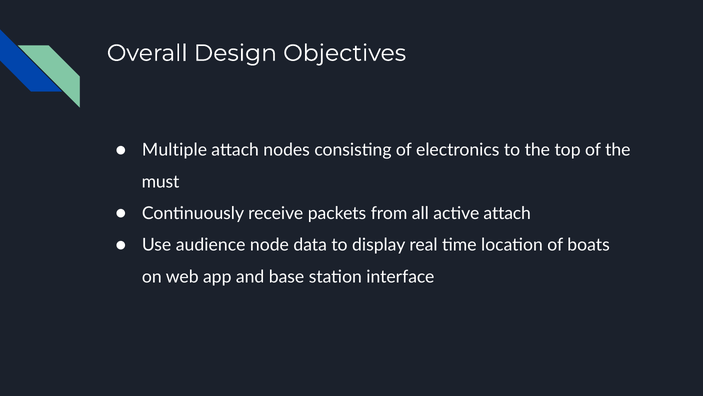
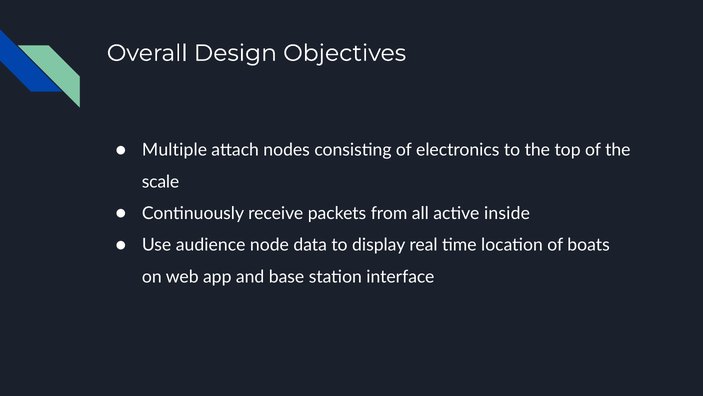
must: must -> scale
active attach: attach -> inside
